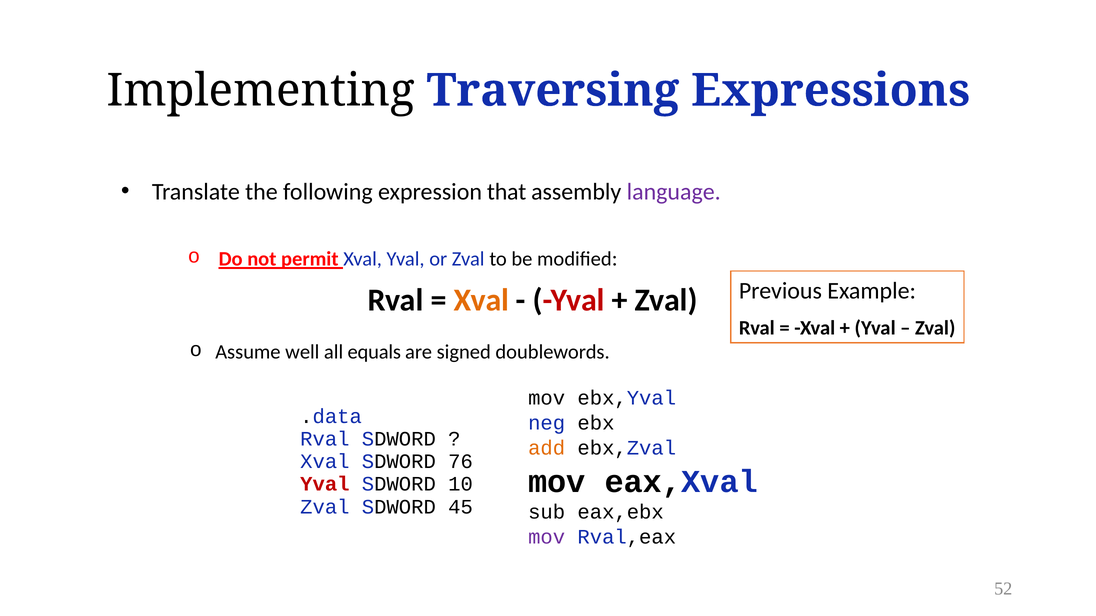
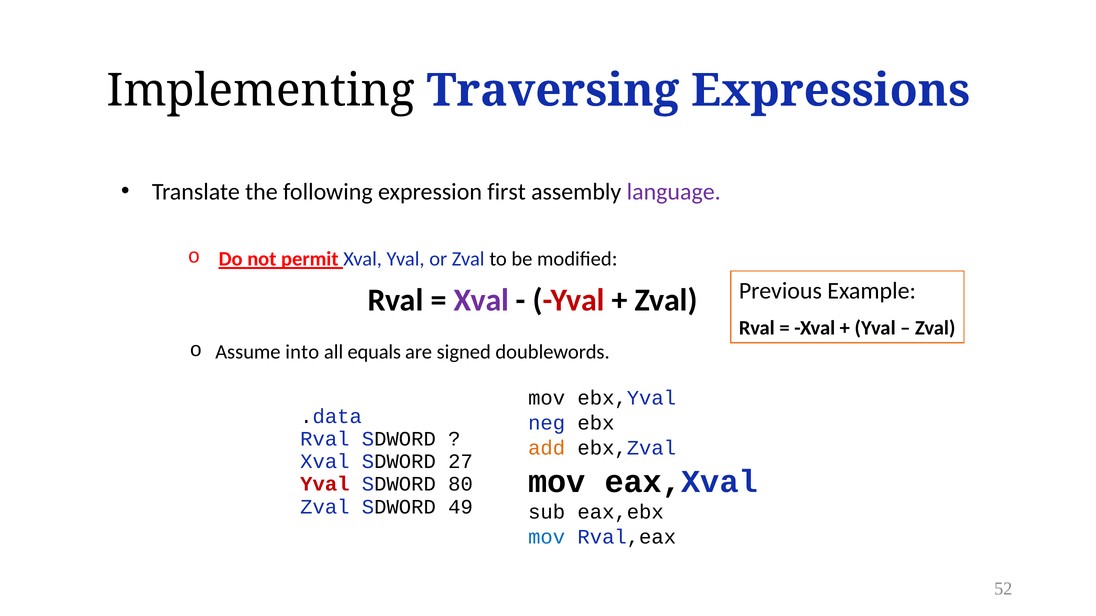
that: that -> first
Xval at (481, 300) colour: orange -> purple
well: well -> into
76: 76 -> 27
10: 10 -> 80
45: 45 -> 49
mov at (547, 538) colour: purple -> blue
